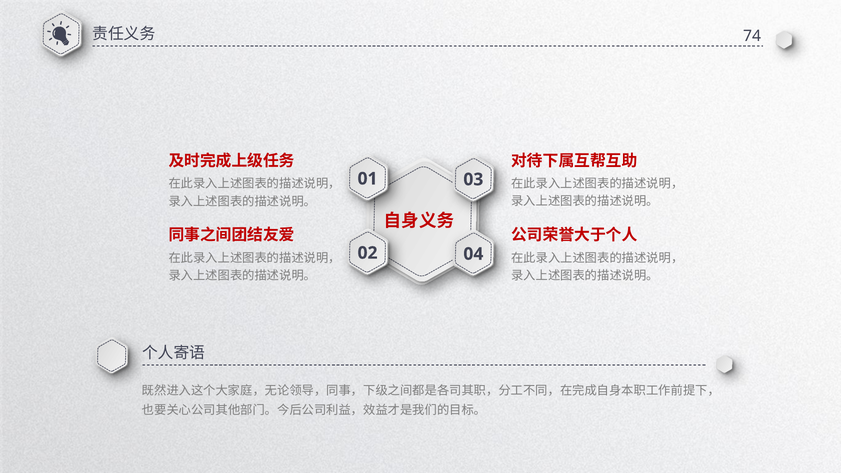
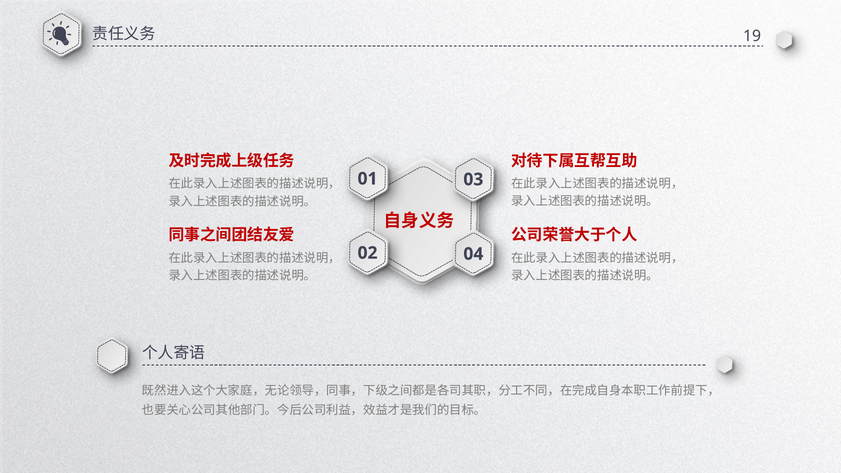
74: 74 -> 19
